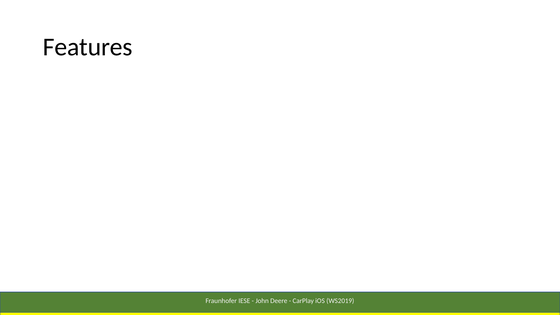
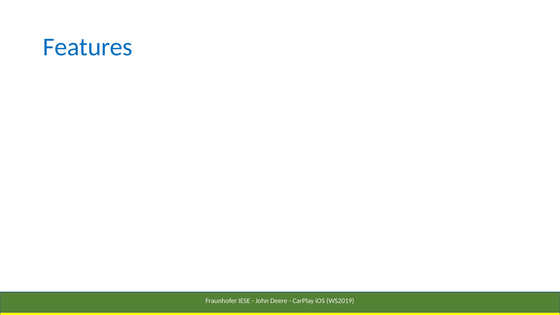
Features colour: black -> blue
